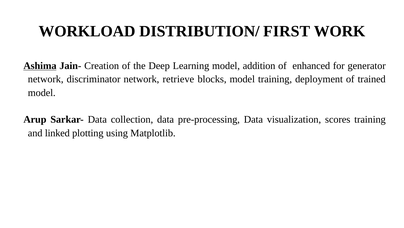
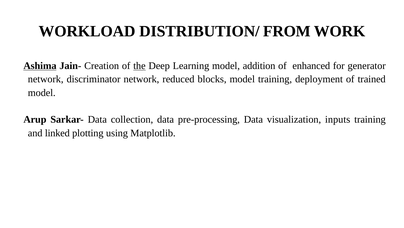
FIRST: FIRST -> FROM
the underline: none -> present
retrieve: retrieve -> reduced
scores: scores -> inputs
